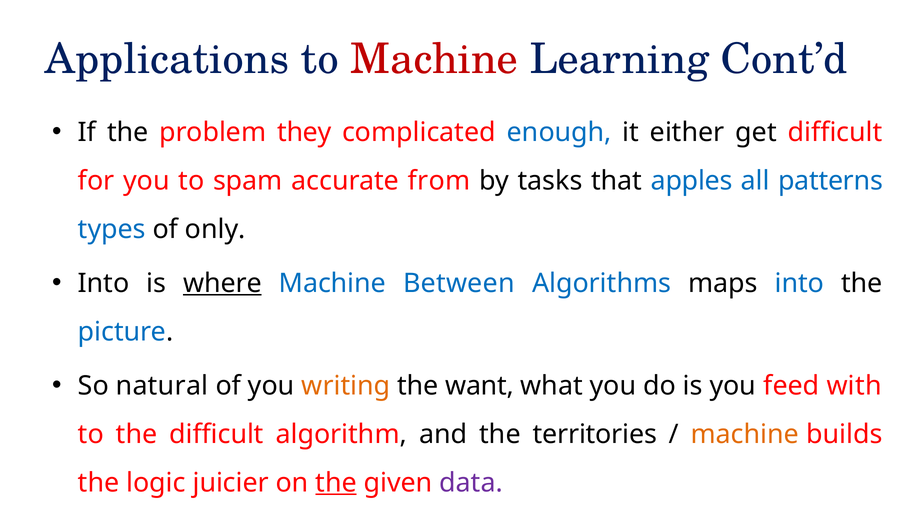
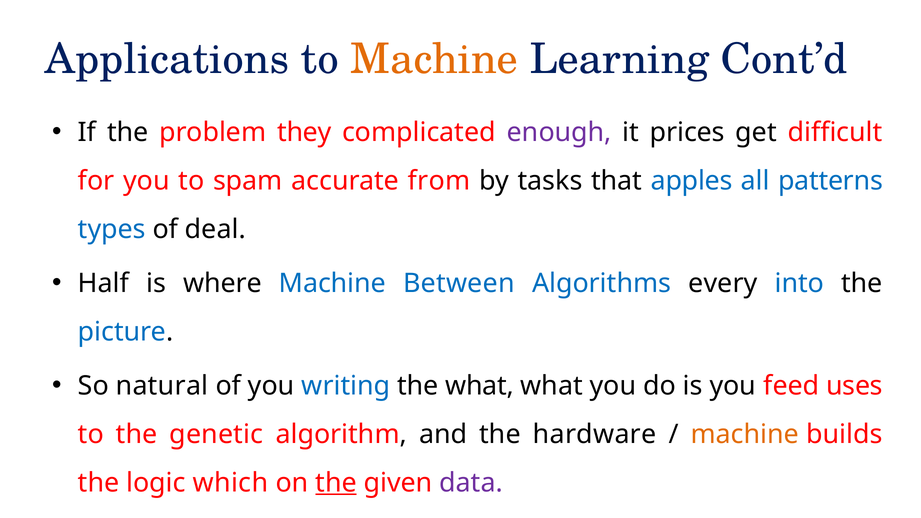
Machine at (434, 59) colour: red -> orange
enough colour: blue -> purple
either: either -> prices
only: only -> deal
Into at (104, 283): Into -> Half
where underline: present -> none
maps: maps -> every
writing colour: orange -> blue
the want: want -> what
with: with -> uses
the difficult: difficult -> genetic
territories: territories -> hardware
juicier: juicier -> which
